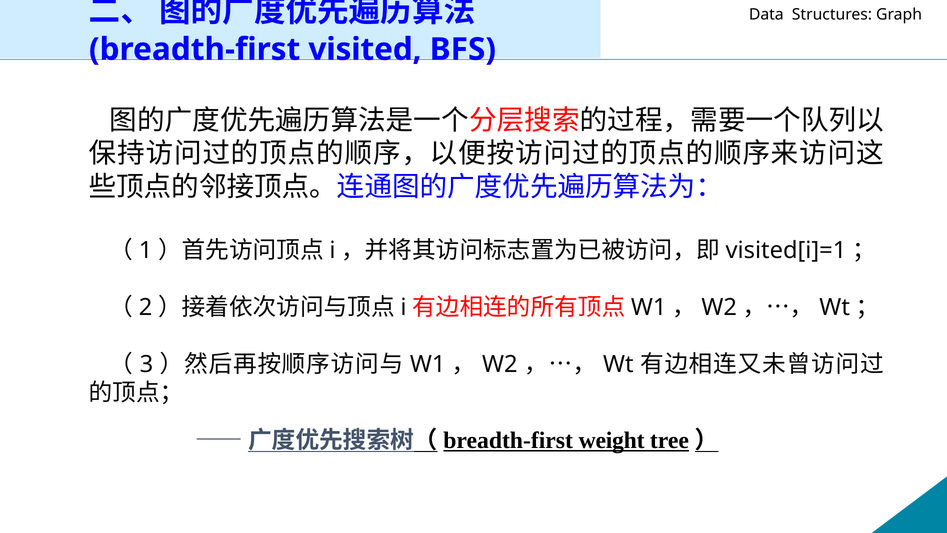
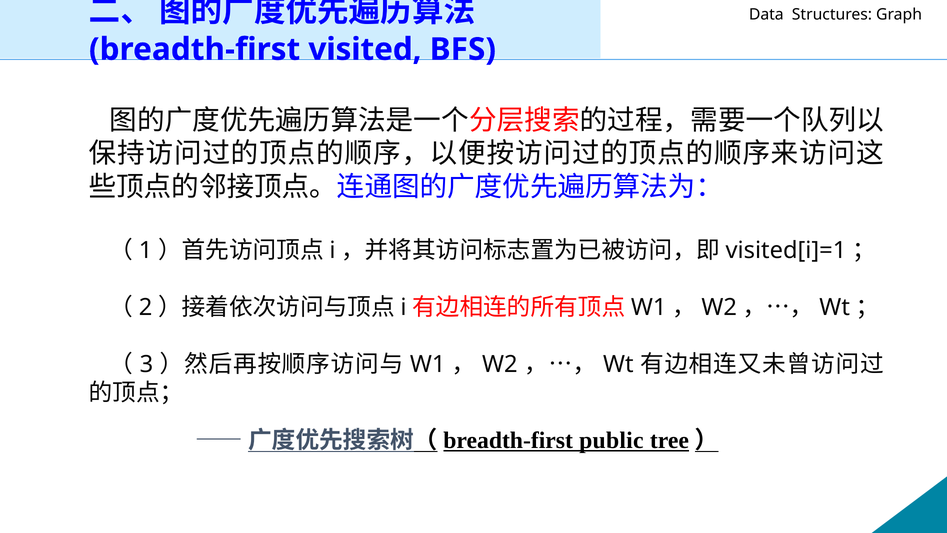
weight: weight -> public
